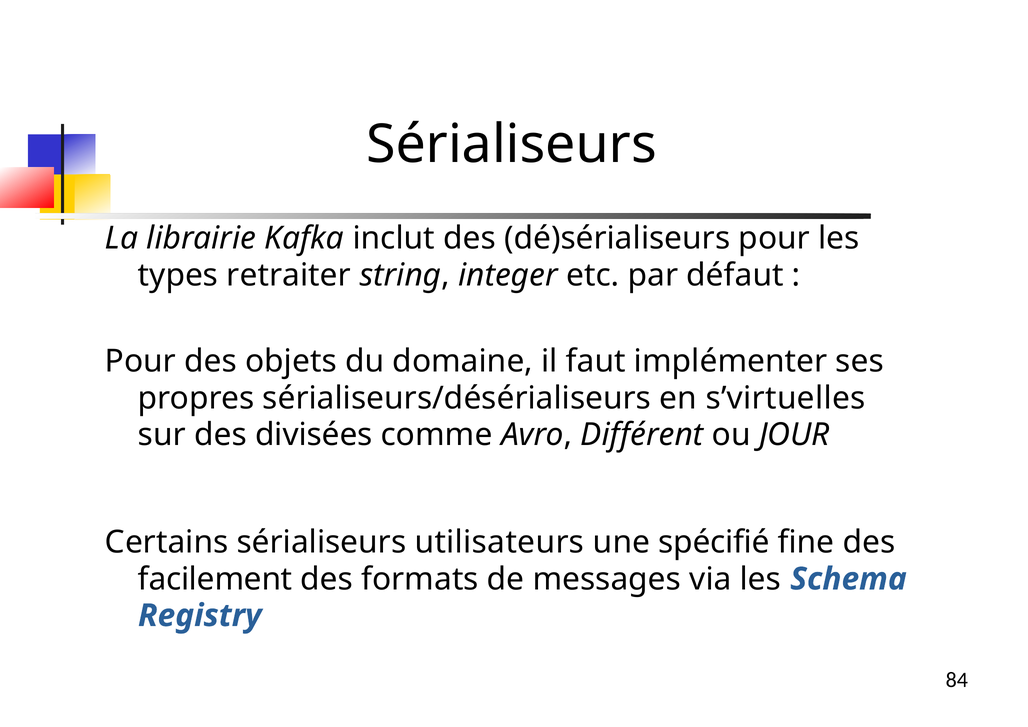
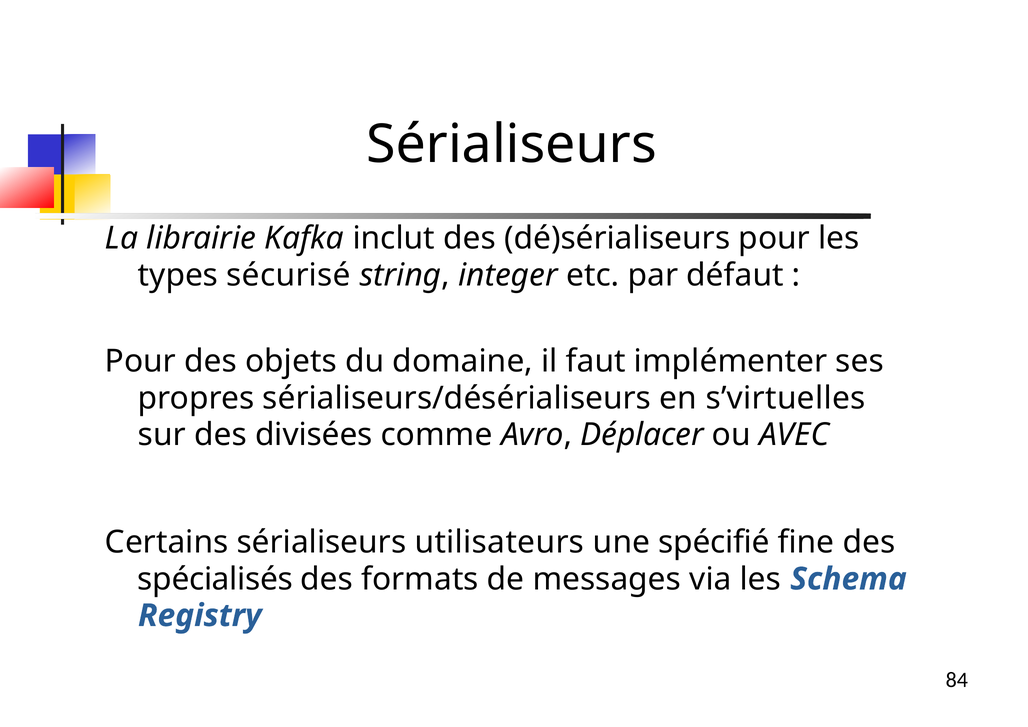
retraiter: retraiter -> sécurisé
Différent: Différent -> Déplacer
JOUR: JOUR -> AVEC
facilement: facilement -> spécialisés
